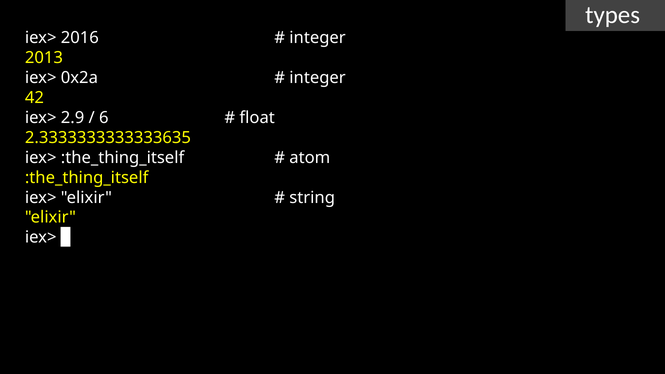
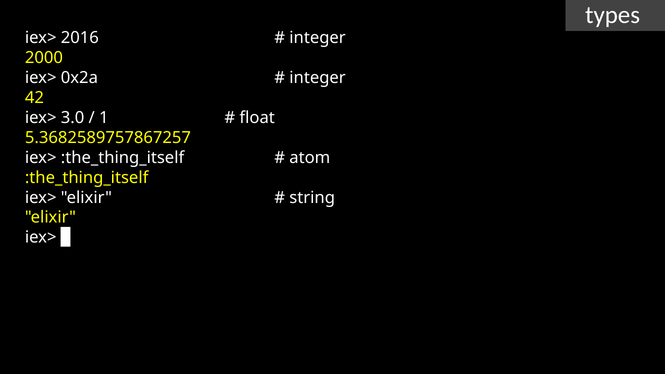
2013: 2013 -> 2000
2.9: 2.9 -> 3.0
6: 6 -> 1
2.3333333333333635: 2.3333333333333635 -> 5.3682589757867257
